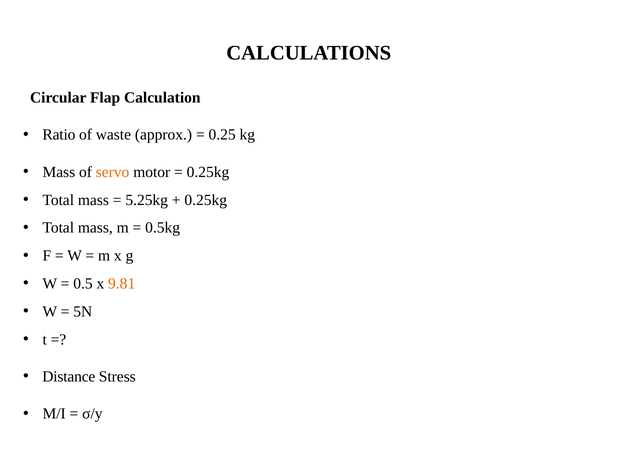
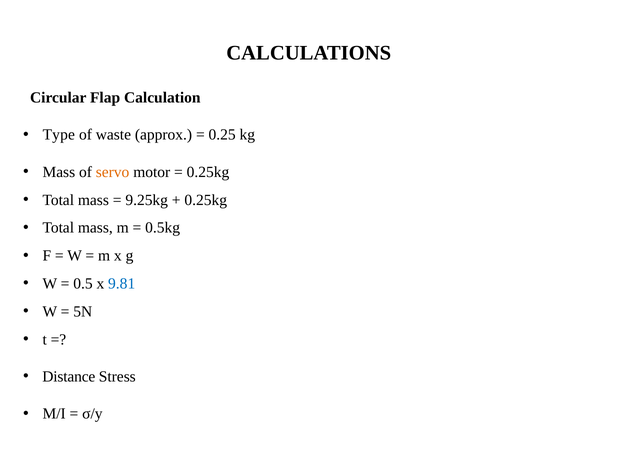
Ratio: Ratio -> Type
5.25kg: 5.25kg -> 9.25kg
9.81 colour: orange -> blue
